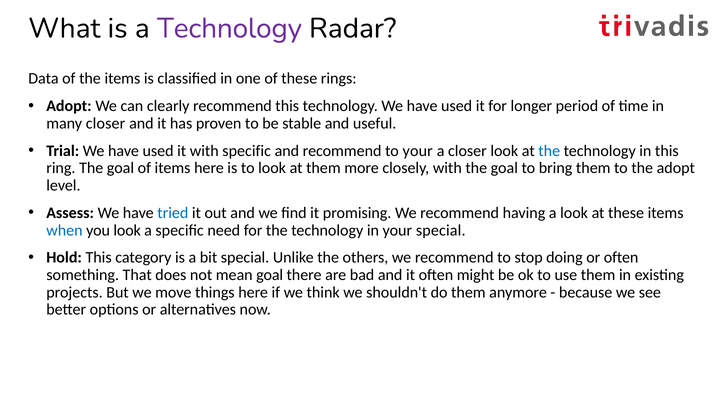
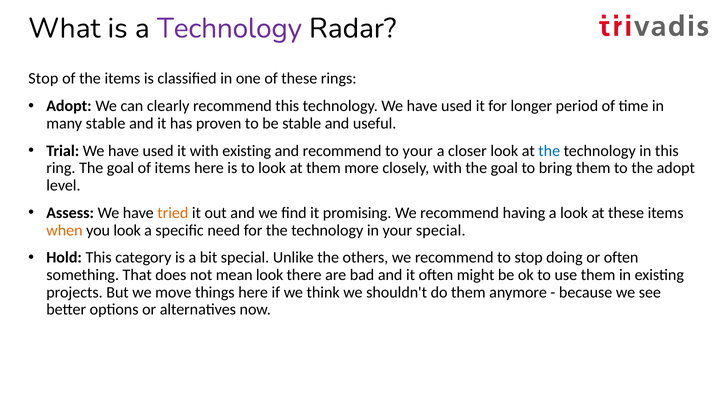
Data at (43, 79): Data -> Stop
many closer: closer -> stable
with specific: specific -> existing
tried colour: blue -> orange
when colour: blue -> orange
mean goal: goal -> look
